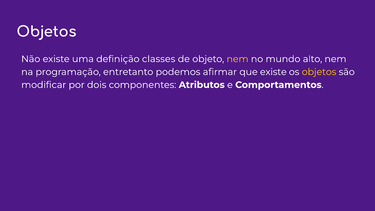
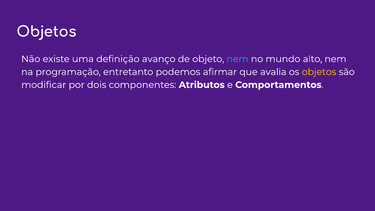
classes: classes -> avanço
nem at (238, 59) colour: yellow -> light blue
que existe: existe -> avalia
